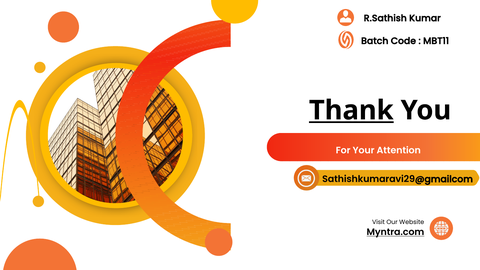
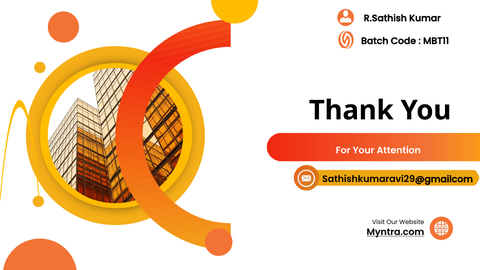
Thank underline: present -> none
